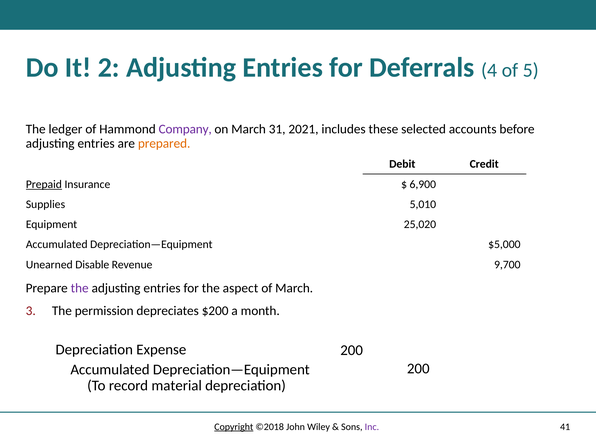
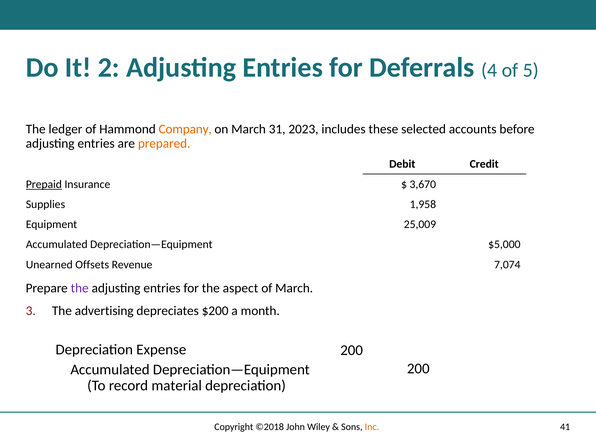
Company colour: purple -> orange
2021: 2021 -> 2023
6,900: 6,900 -> 3,670
5,010: 5,010 -> 1,958
25,020: 25,020 -> 25,009
Disable: Disable -> Offsets
9,700: 9,700 -> 7,074
permission: permission -> advertising
Copyright underline: present -> none
Inc colour: purple -> orange
